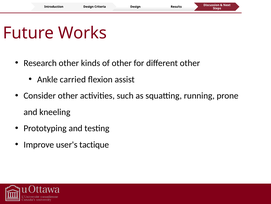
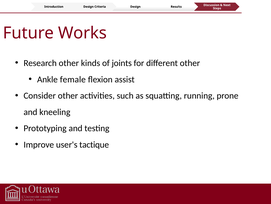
of other: other -> joints
carried: carried -> female
